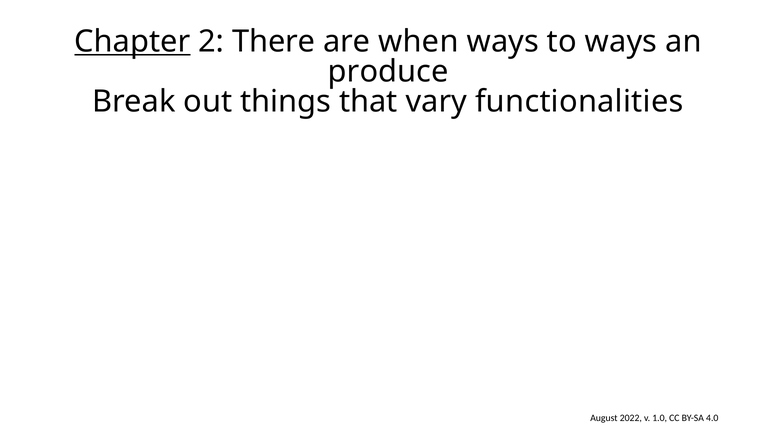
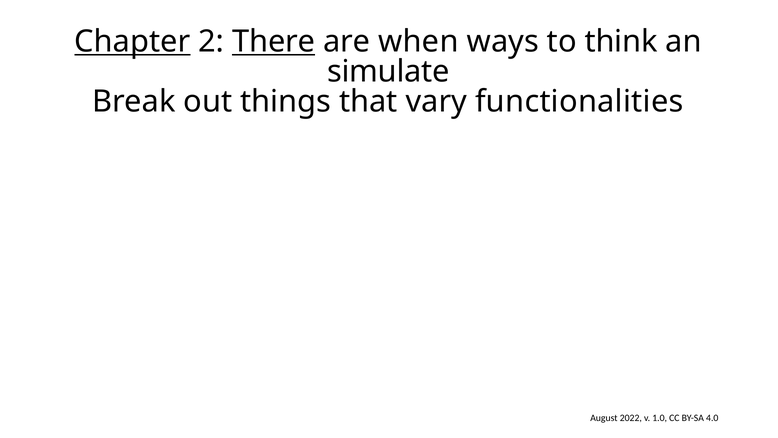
There underline: none -> present
to ways: ways -> think
produce: produce -> simulate
